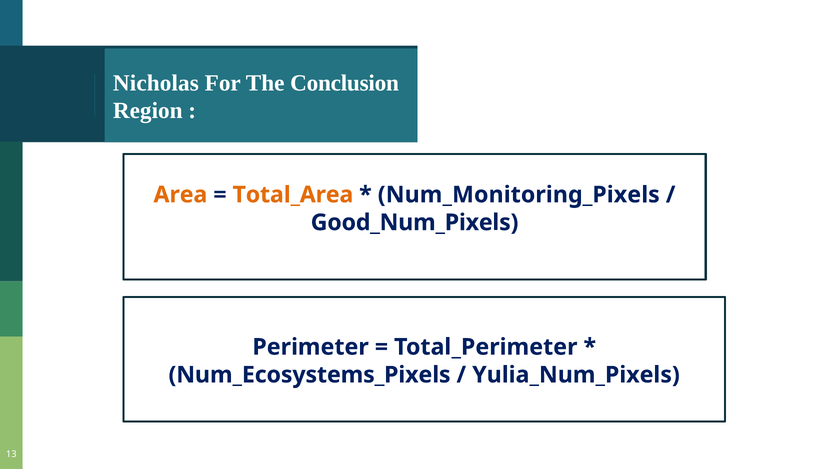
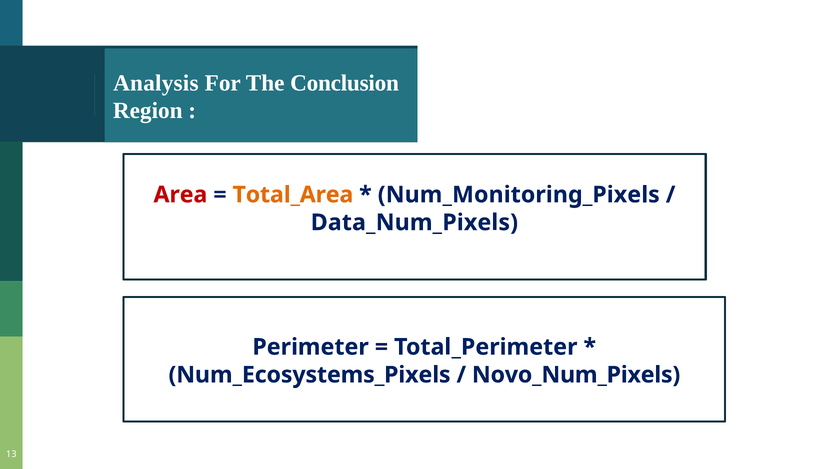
Nicholas: Nicholas -> Analysis
Area colour: orange -> red
Good_Num_Pixels: Good_Num_Pixels -> Data_Num_Pixels
Yulia_Num_Pixels: Yulia_Num_Pixels -> Novo_Num_Pixels
